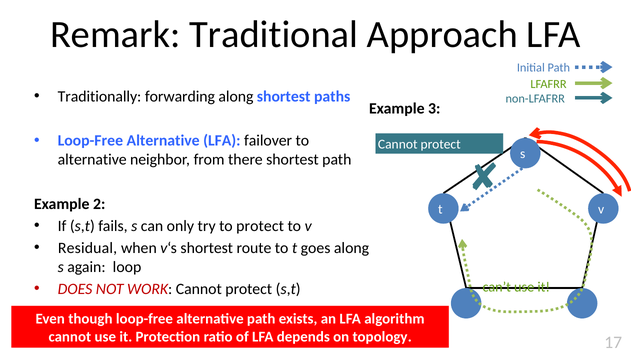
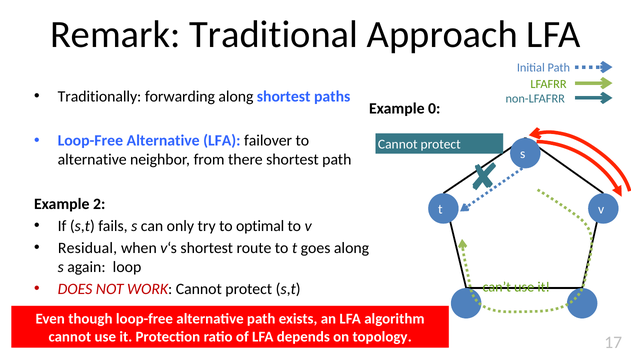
3: 3 -> 0
to protect: protect -> optimal
